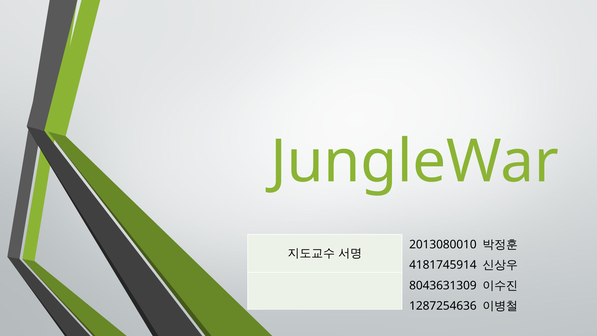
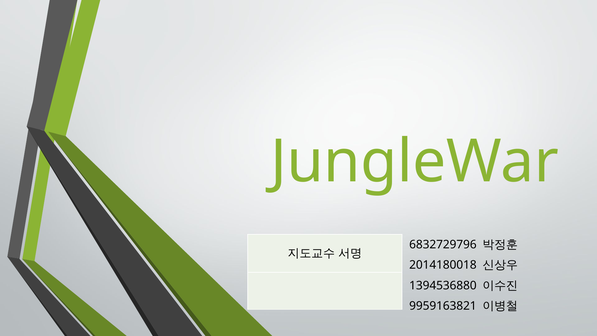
2013080010: 2013080010 -> 6832729796
4181745914: 4181745914 -> 2014180018
8043631309: 8043631309 -> 1394536880
1287254636: 1287254636 -> 9959163821
